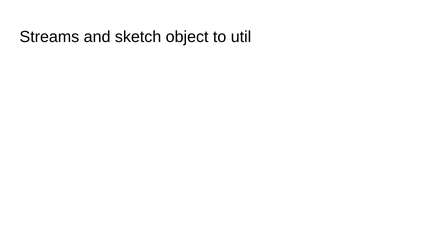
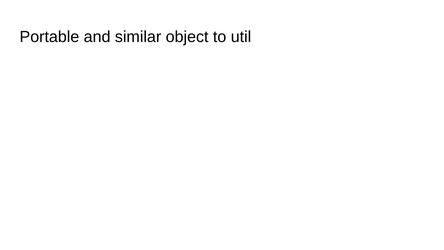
Streams: Streams -> Portable
sketch: sketch -> similar
